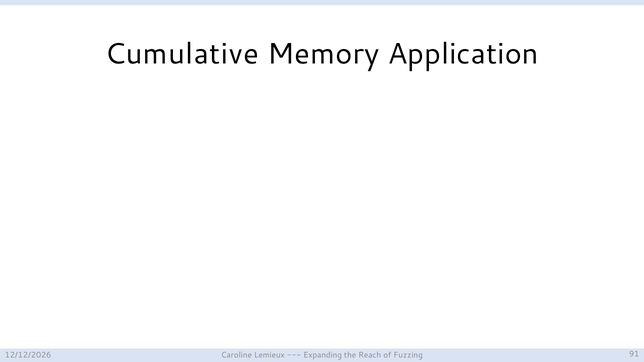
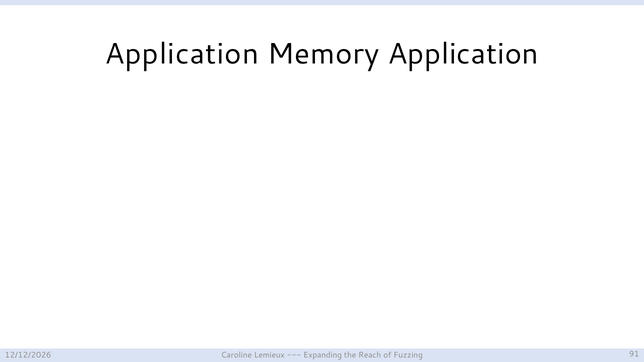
Cumulative at (182, 54): Cumulative -> Application
